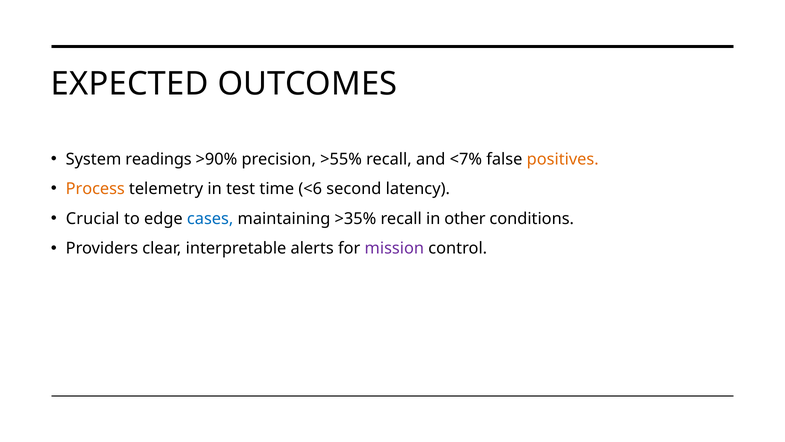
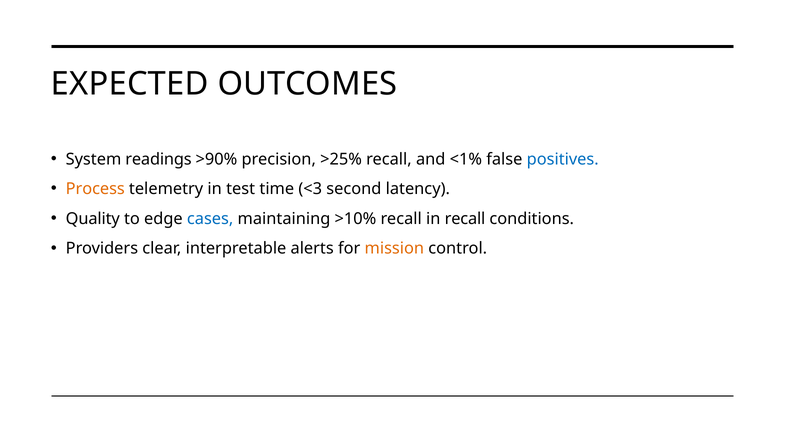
>55%: >55% -> >25%
<7%: <7% -> <1%
positives colour: orange -> blue
<6: <6 -> <3
Crucial: Crucial -> Quality
>35%: >35% -> >10%
in other: other -> recall
mission colour: purple -> orange
